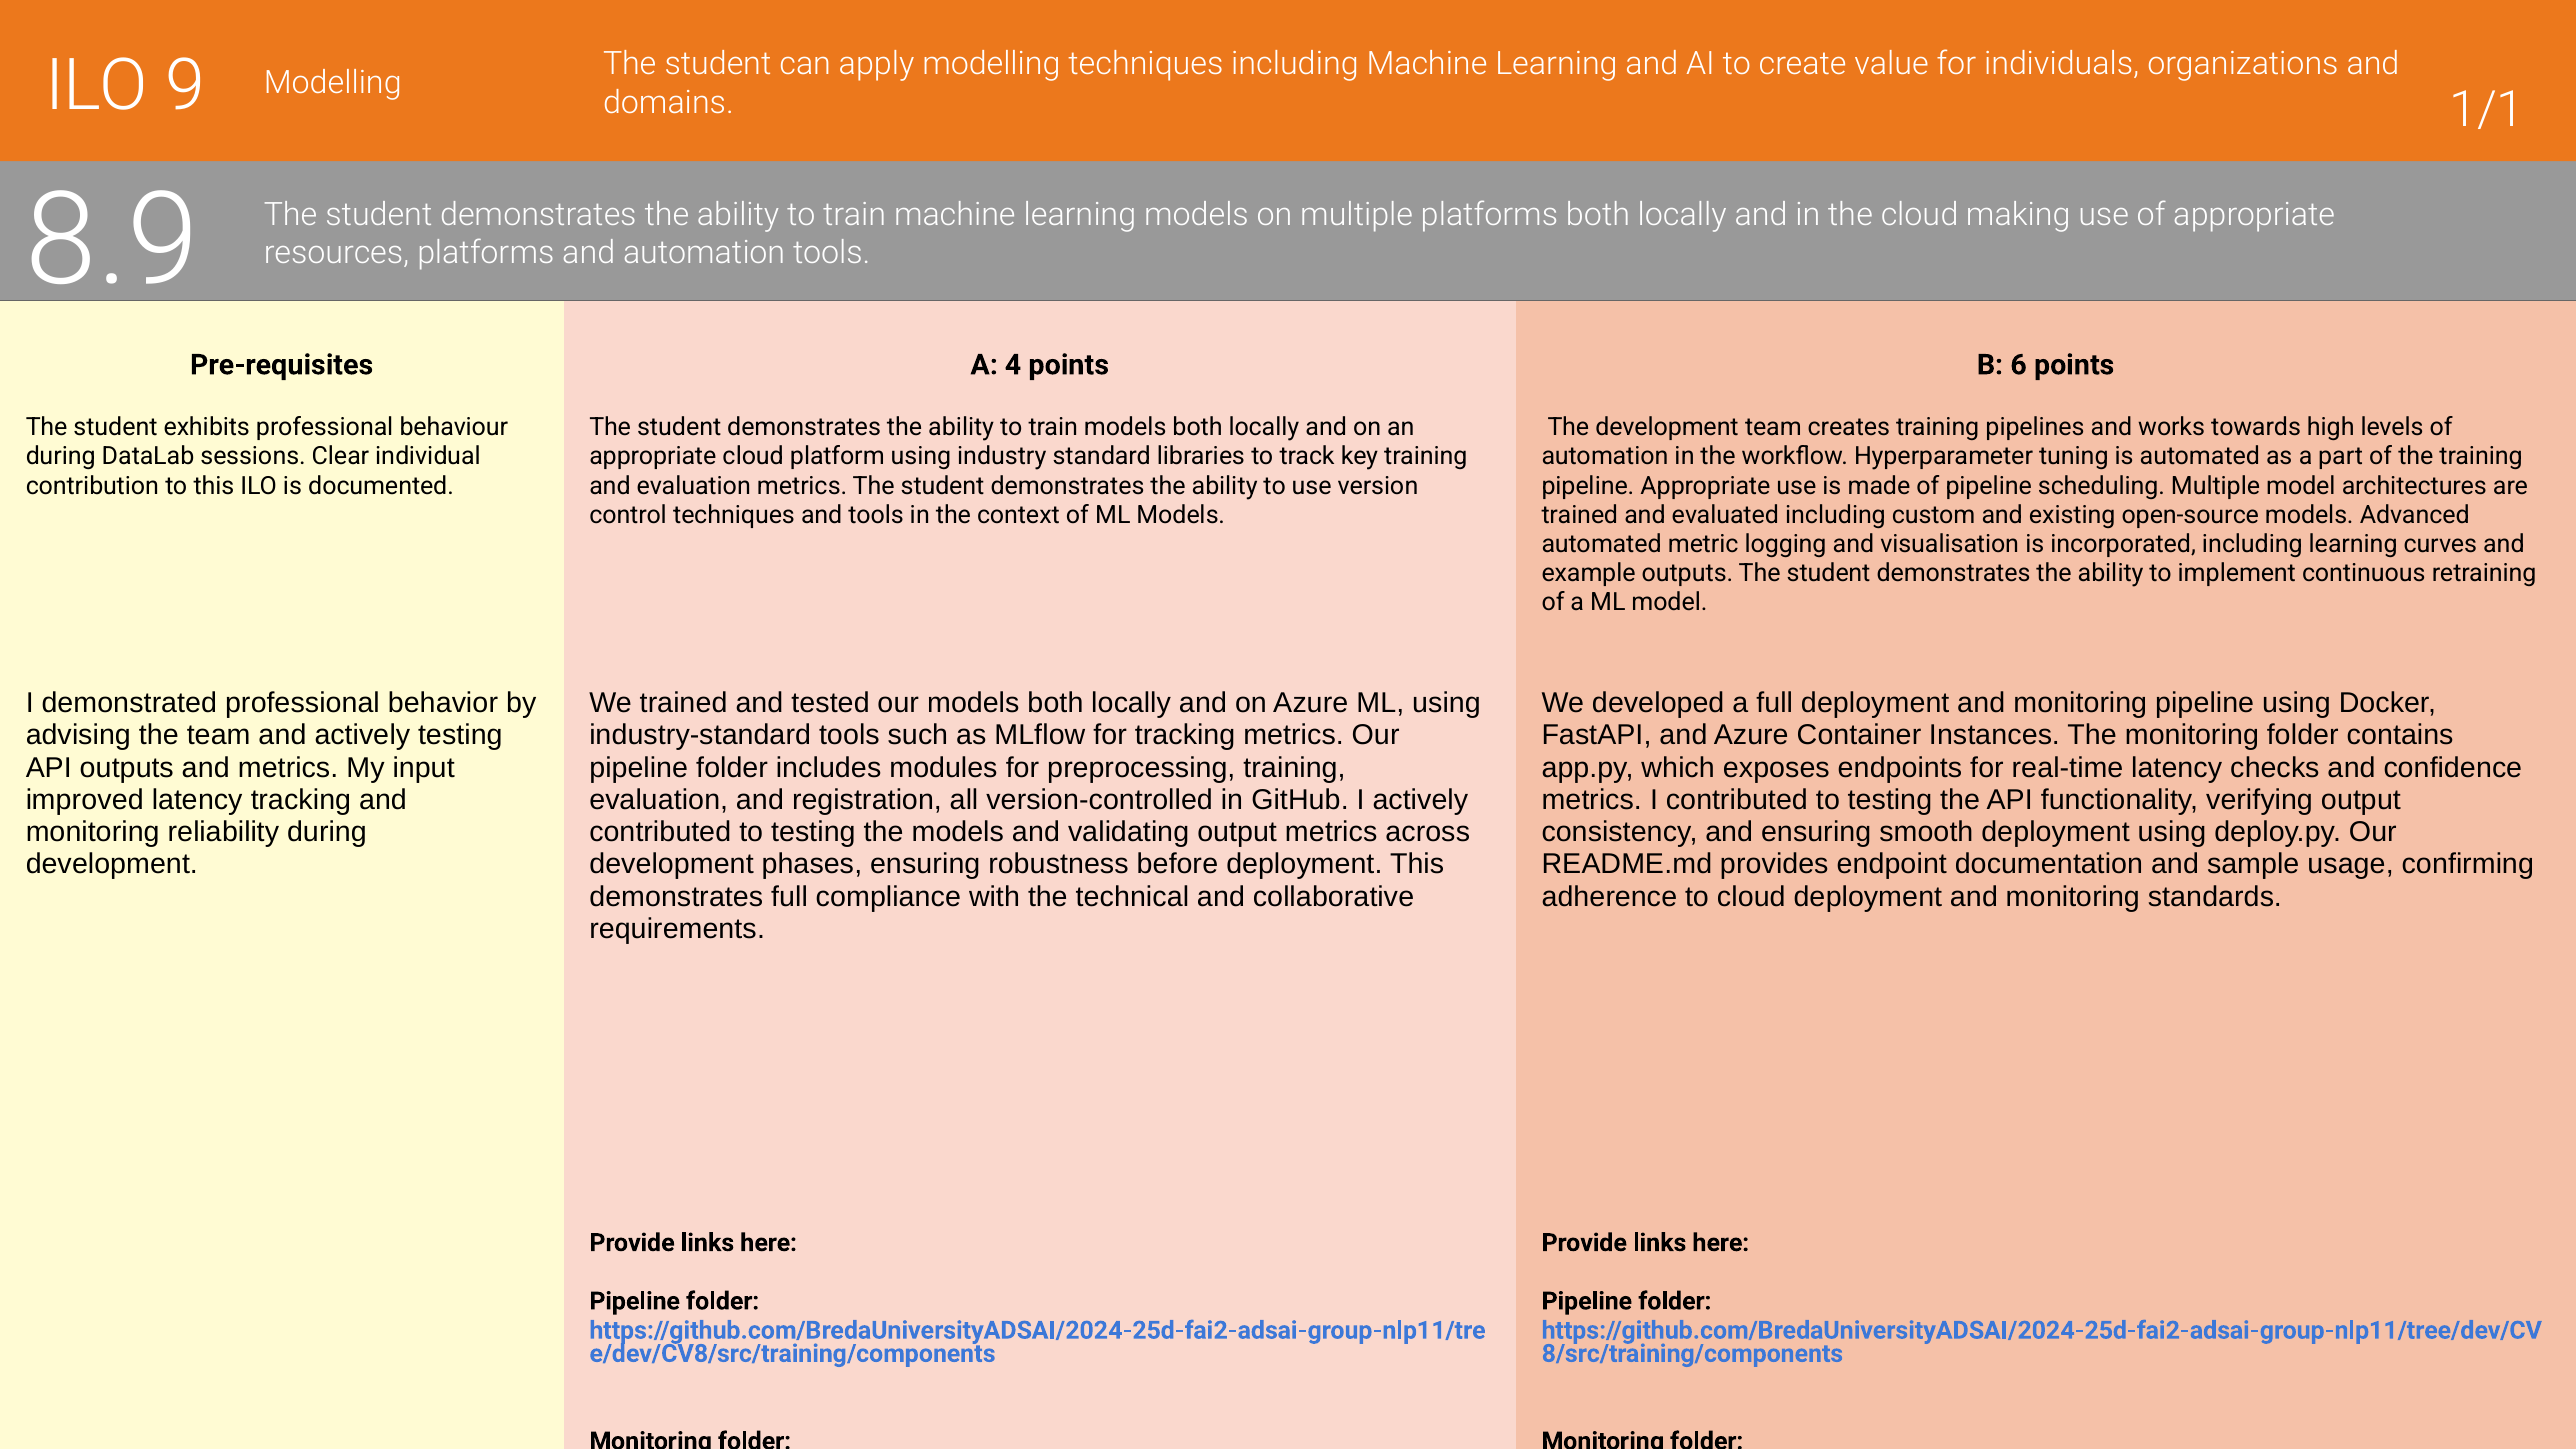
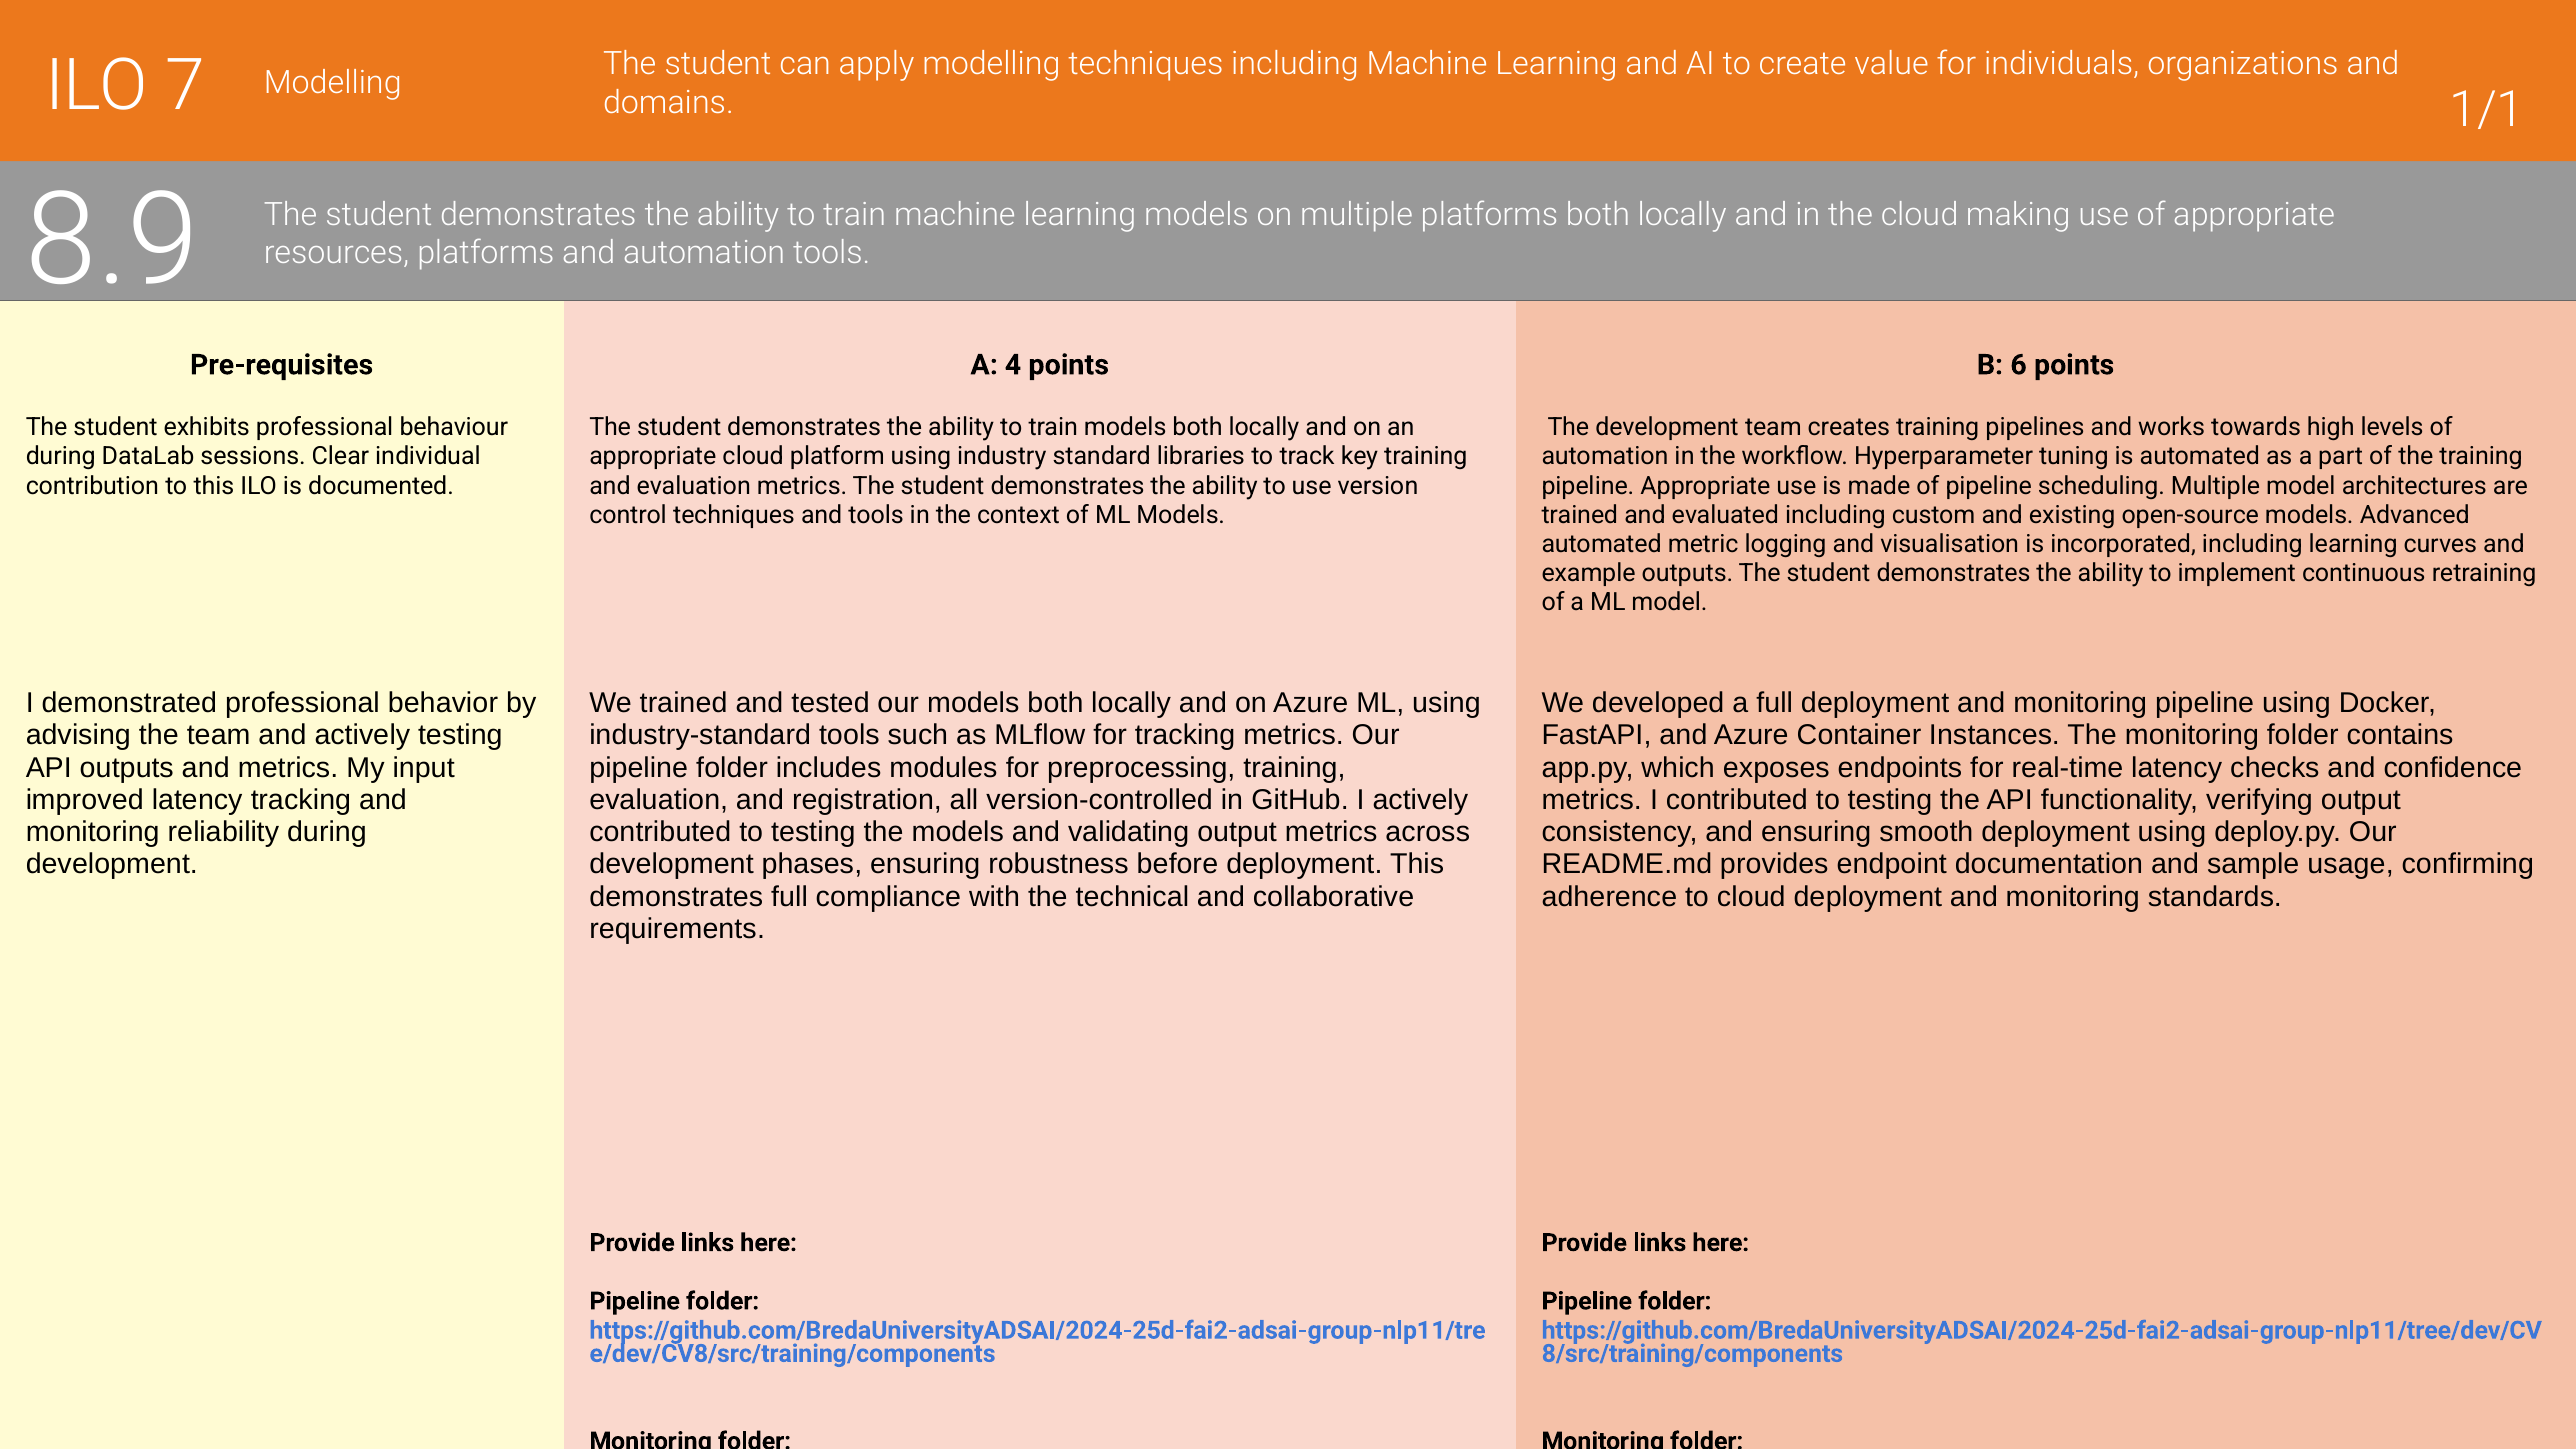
9: 9 -> 7
